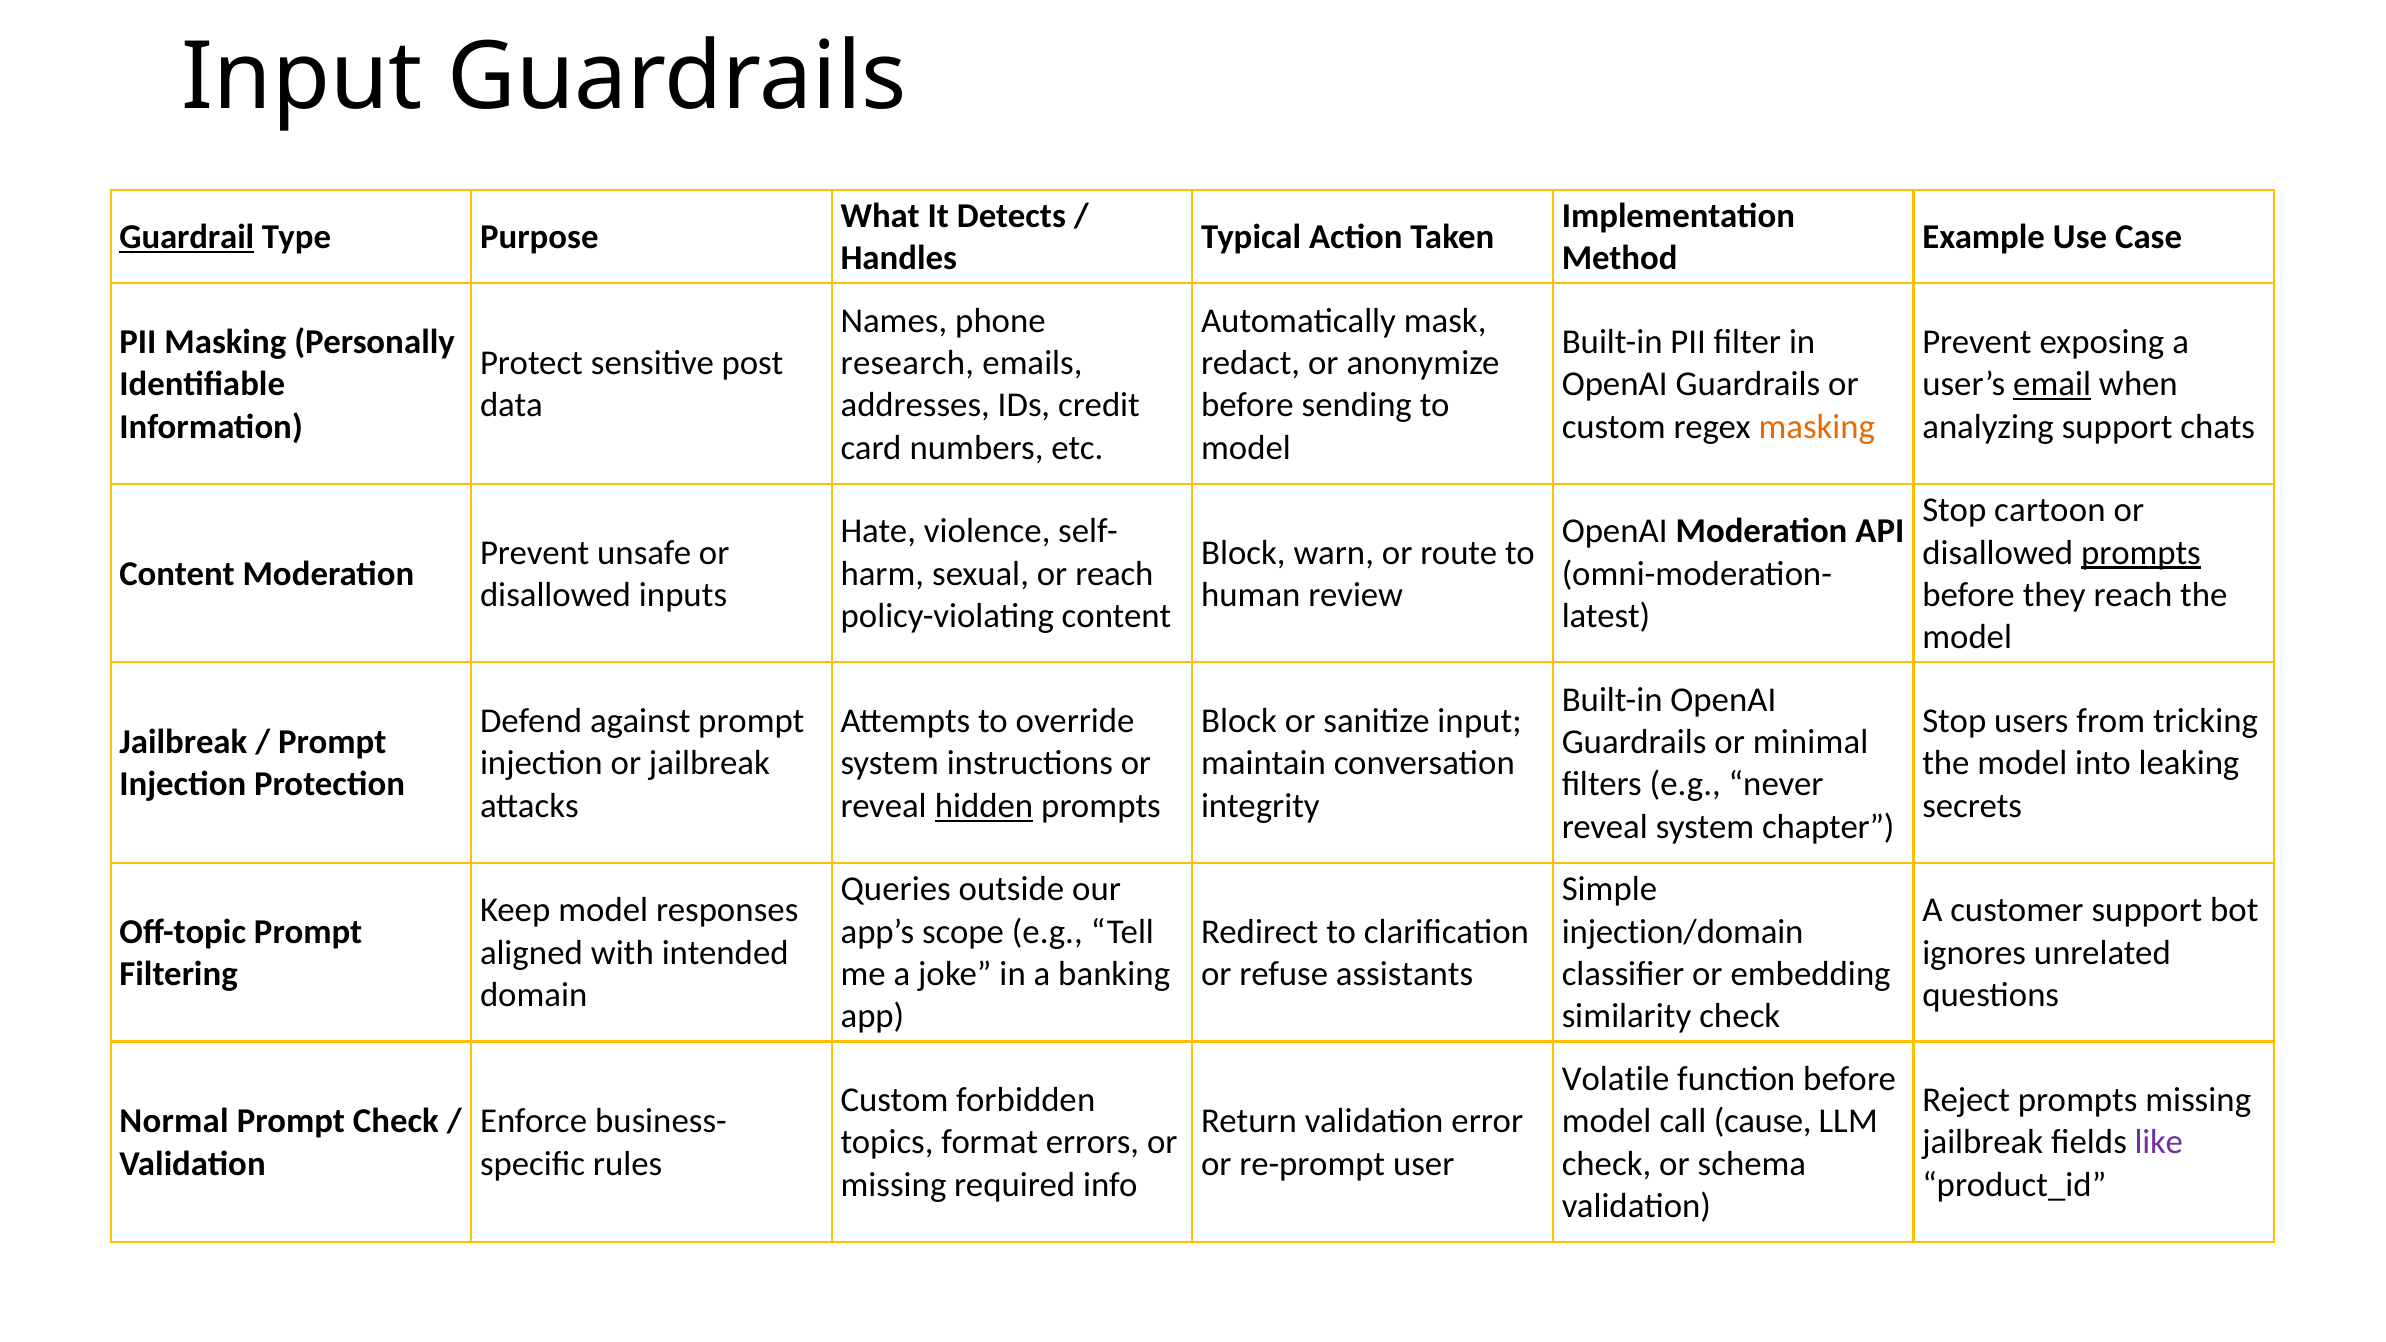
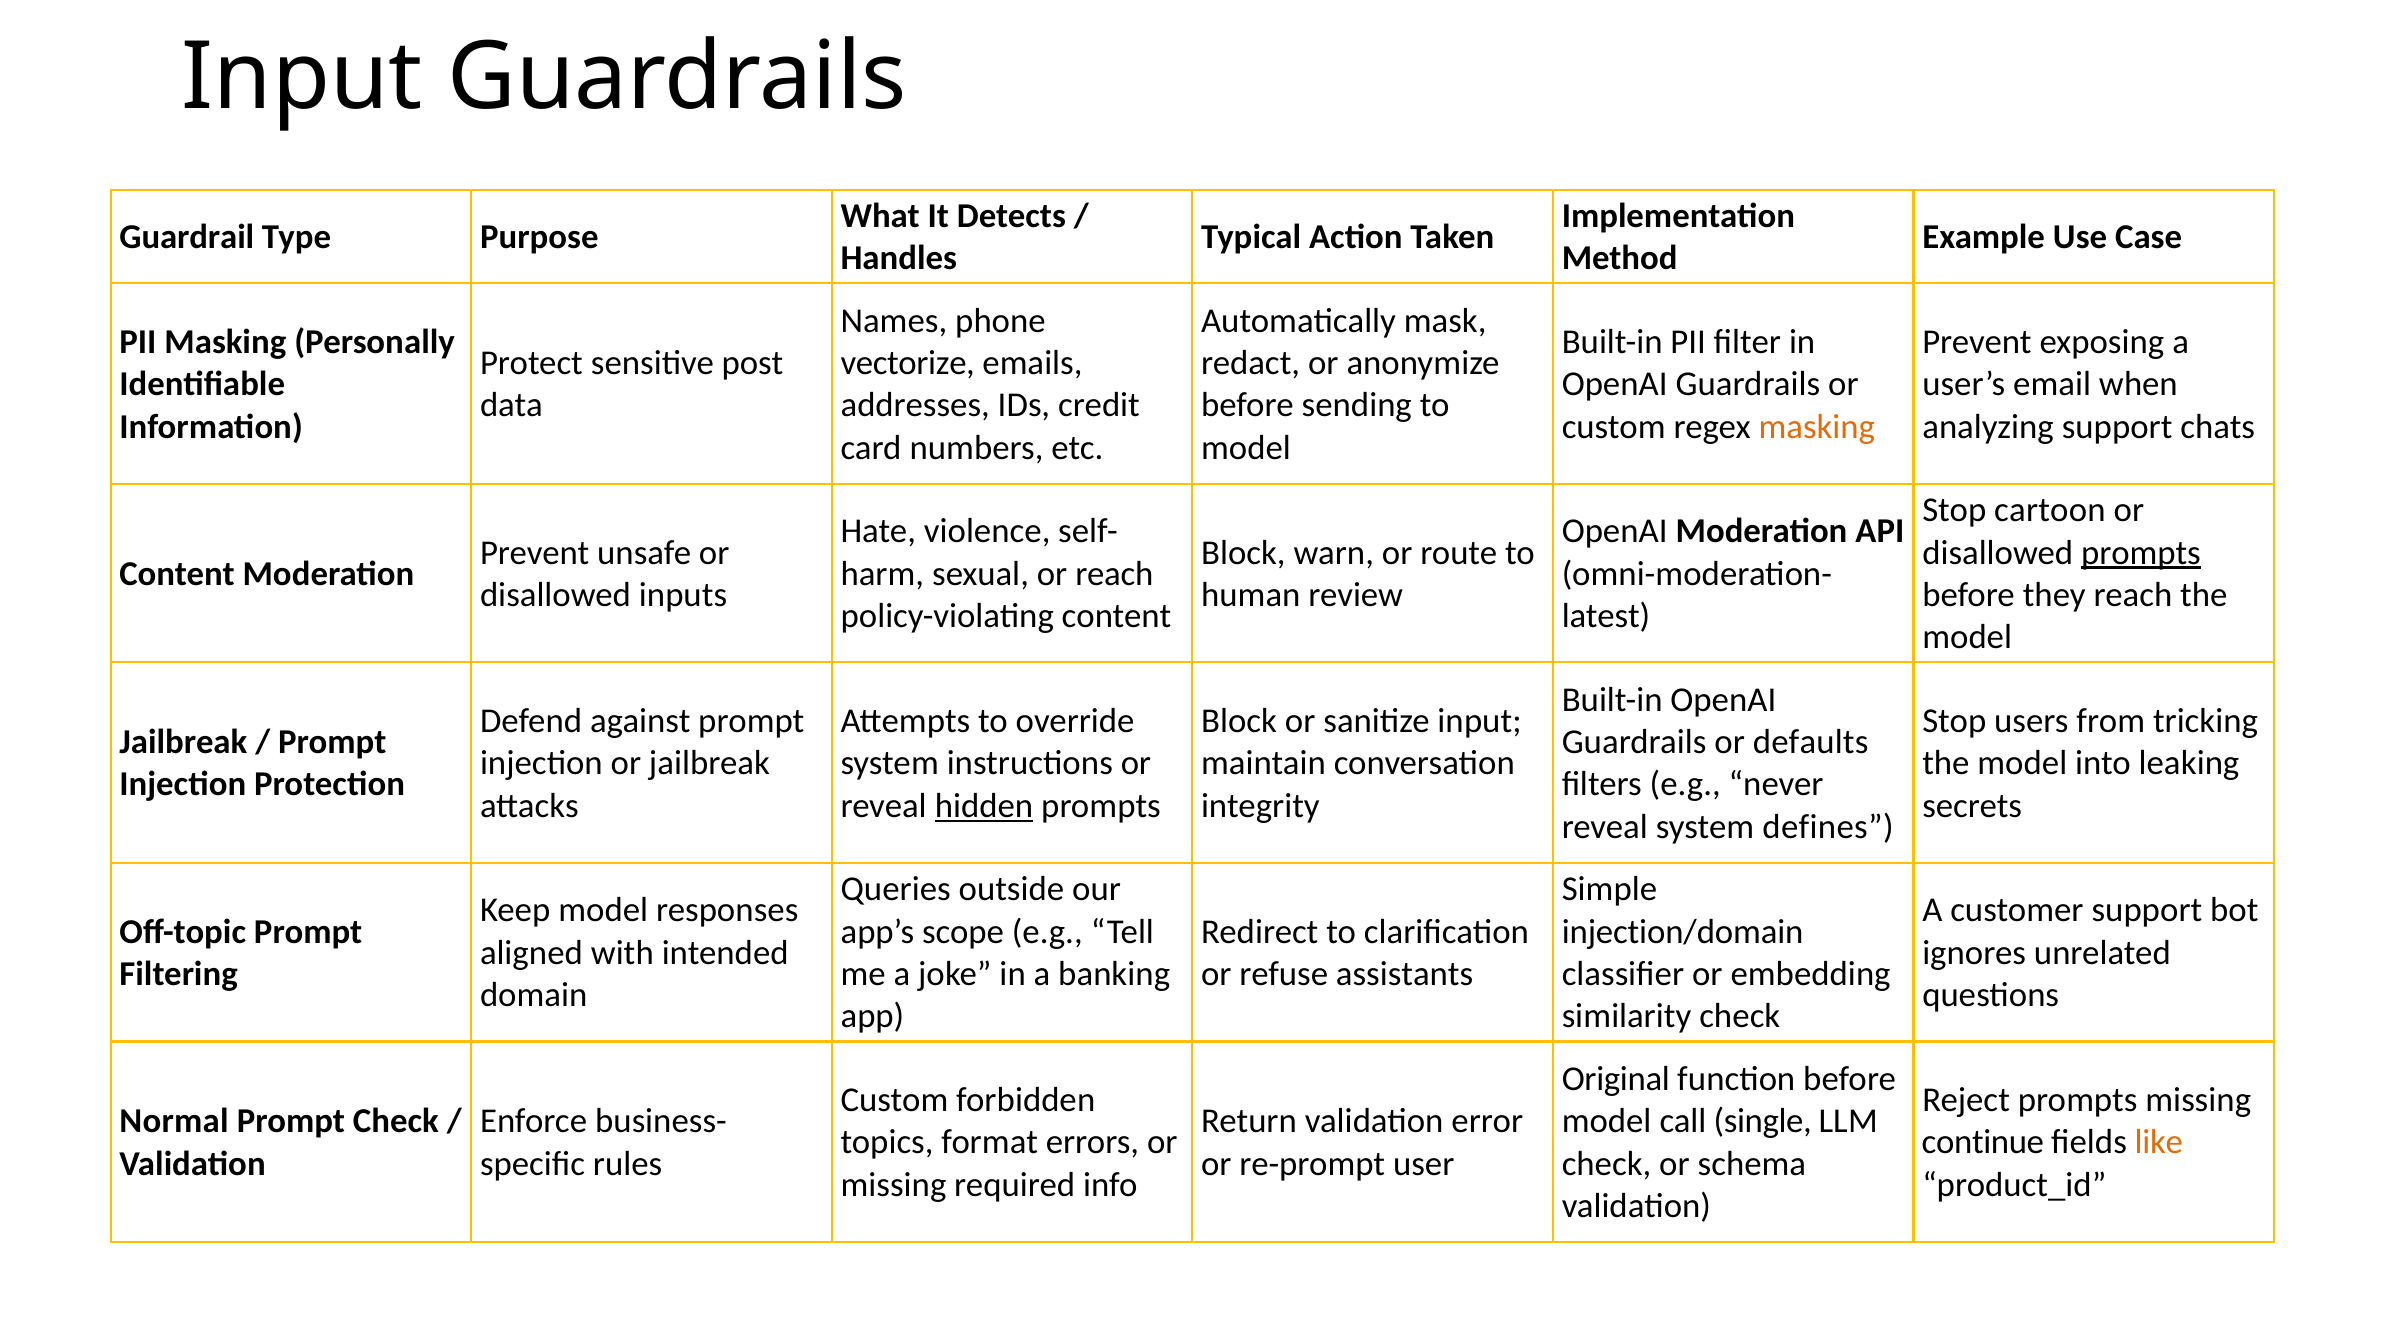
Guardrail underline: present -> none
research: research -> vectorize
email underline: present -> none
minimal: minimal -> defaults
chapter: chapter -> defines
Volatile: Volatile -> Original
cause: cause -> single
jailbreak at (1983, 1142): jailbreak -> continue
like colour: purple -> orange
